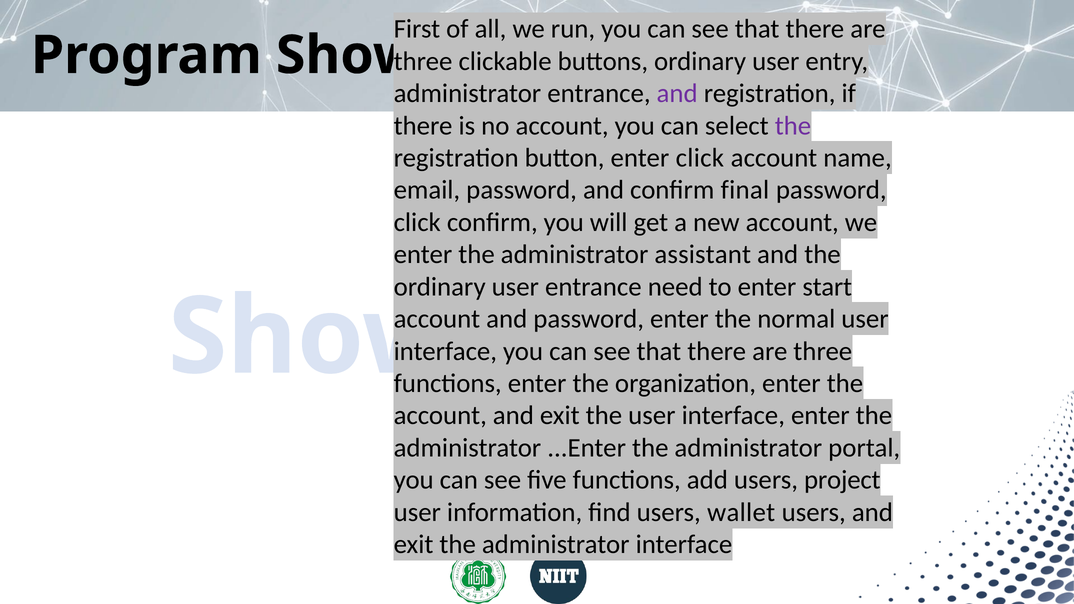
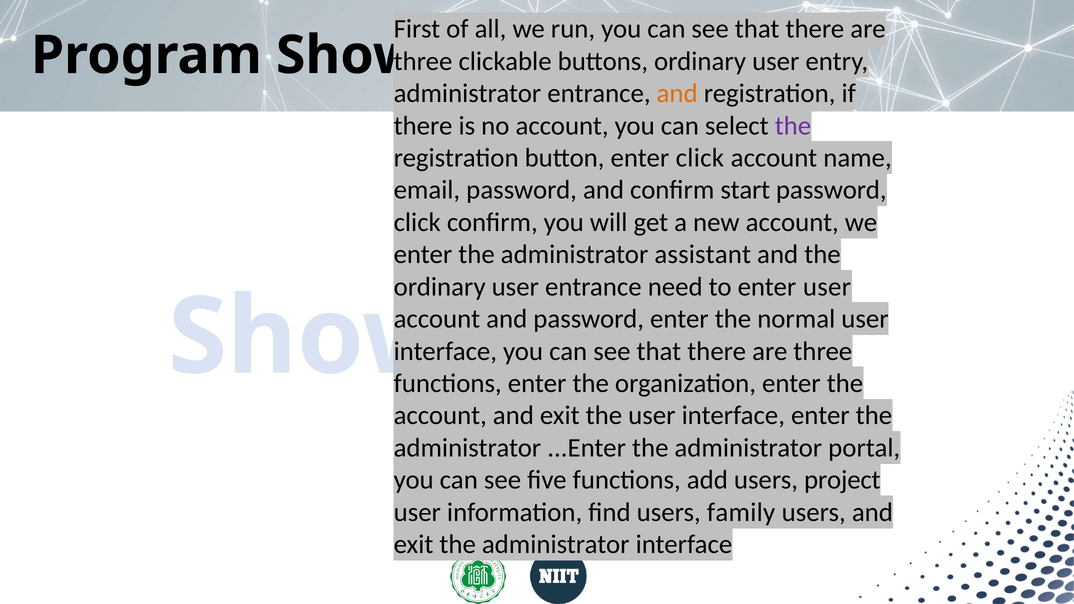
and at (677, 93) colour: purple -> orange
final: final -> start
enter start: start -> user
wallet: wallet -> family
